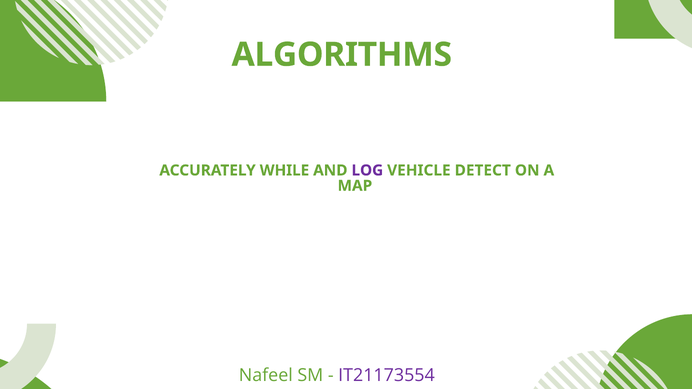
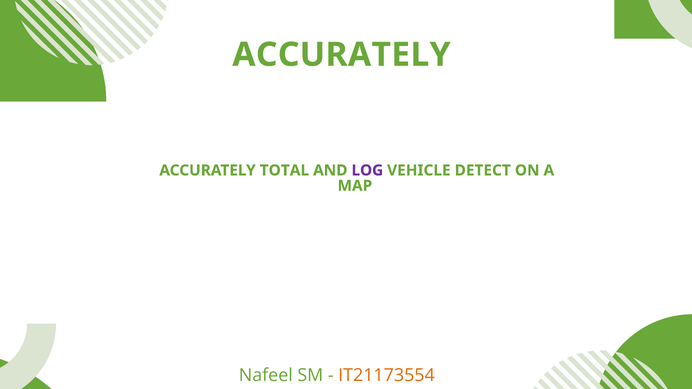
ALGORITHMS at (342, 55): ALGORITHMS -> ACCURATELY
WHILE: WHILE -> TOTAL
IT21173554 colour: purple -> orange
